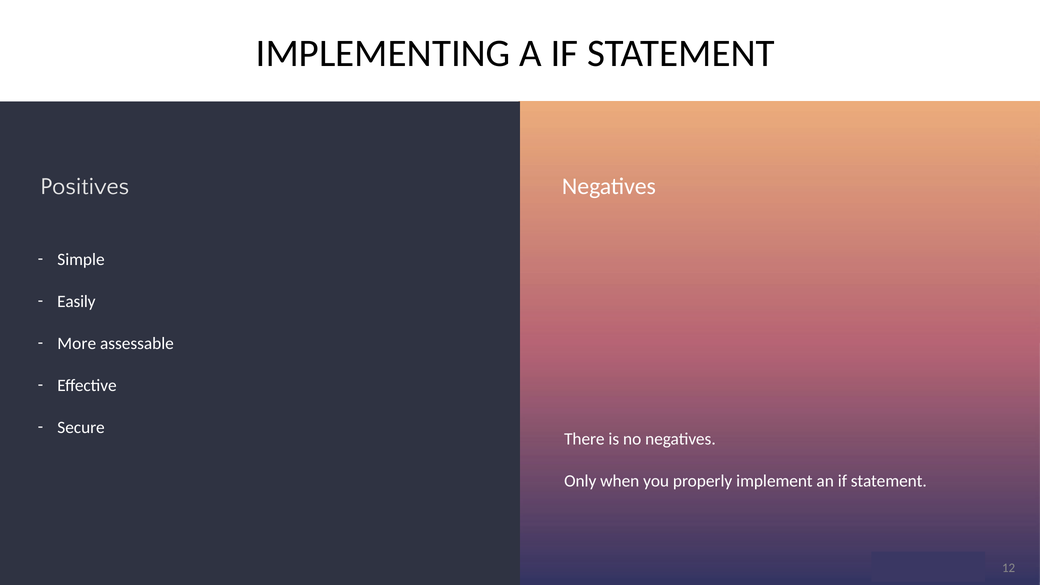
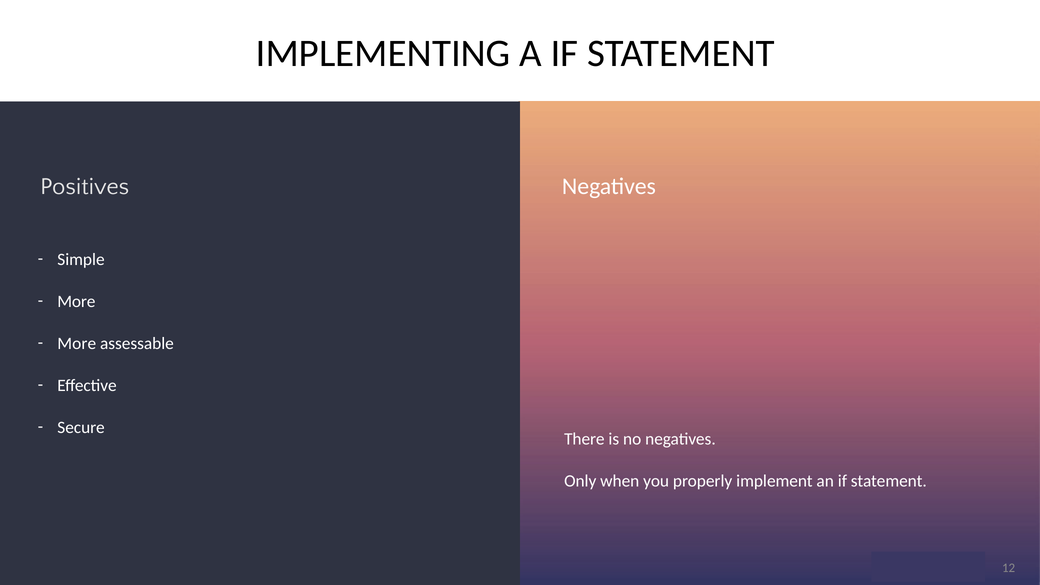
Easily at (76, 301): Easily -> More
